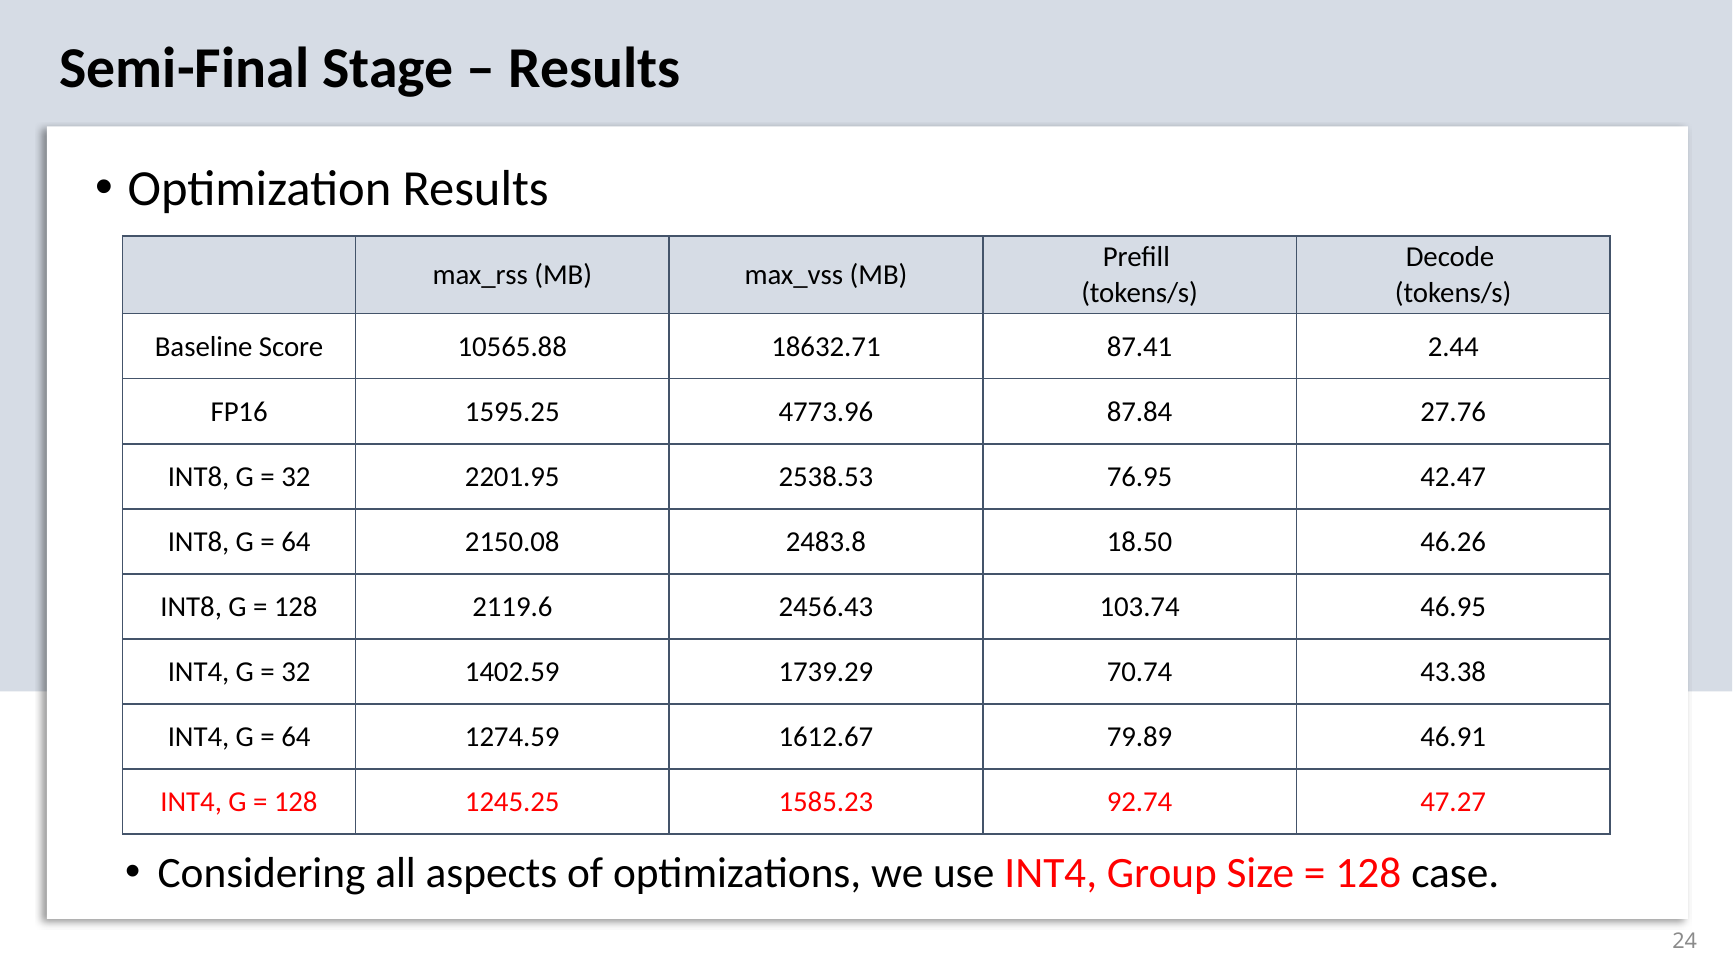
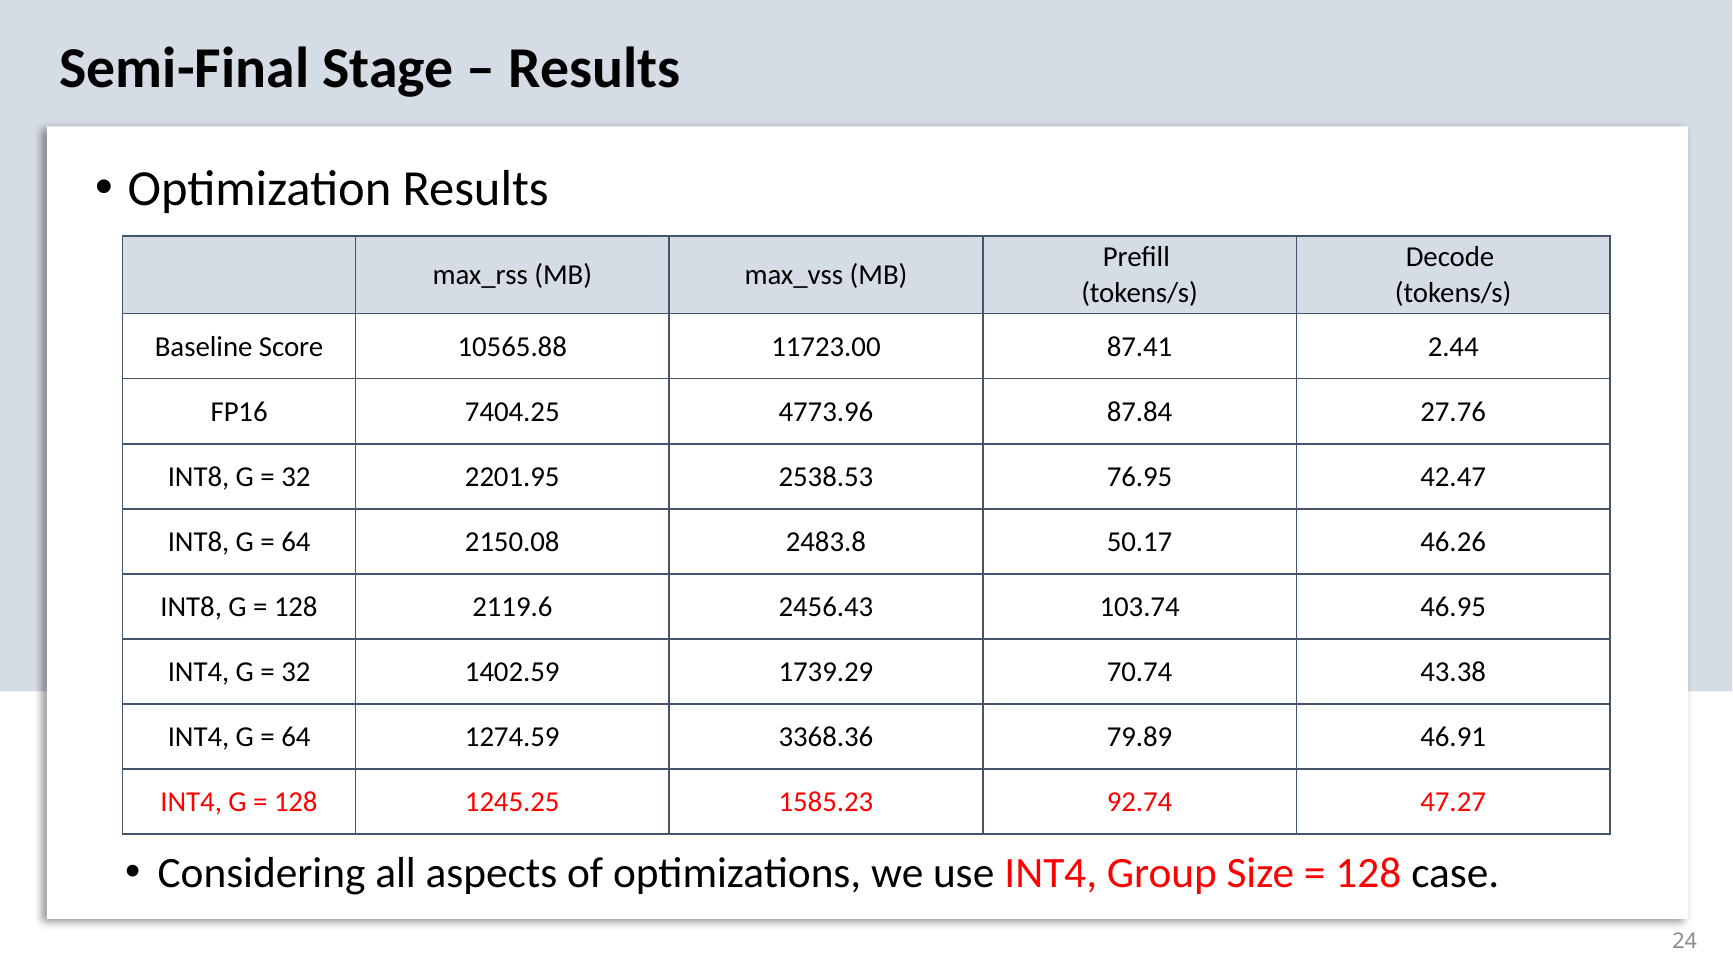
18632.71: 18632.71 -> 11723.00
1595.25: 1595.25 -> 7404.25
18.50: 18.50 -> 50.17
1612.67: 1612.67 -> 3368.36
